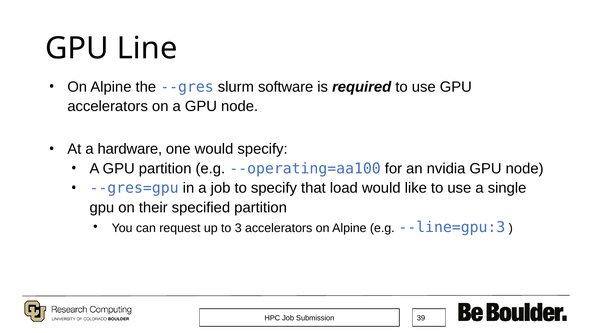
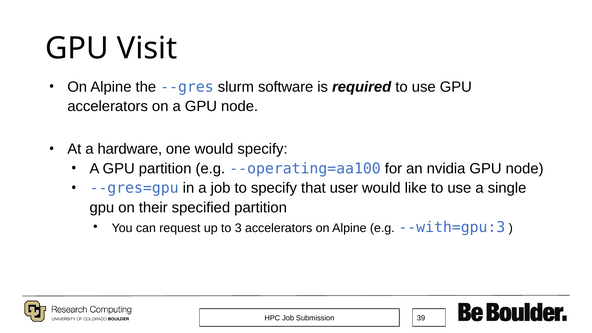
Line: Line -> Visit
load: load -> user
--line=gpu:3: --line=gpu:3 -> --with=gpu:3
